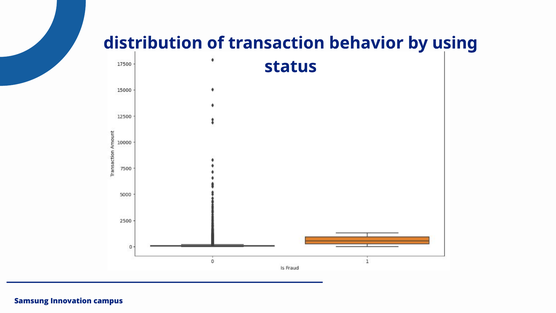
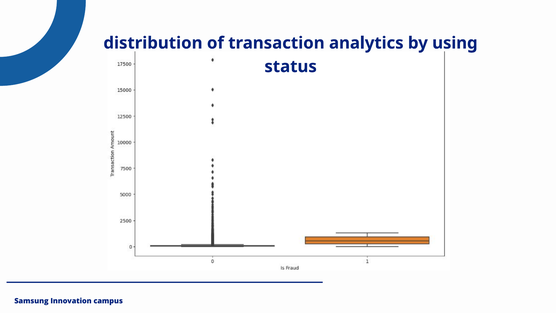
behavior: behavior -> analytics
